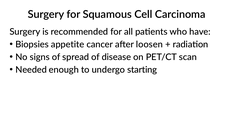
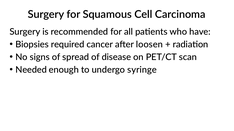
appetite: appetite -> required
starting: starting -> syringe
